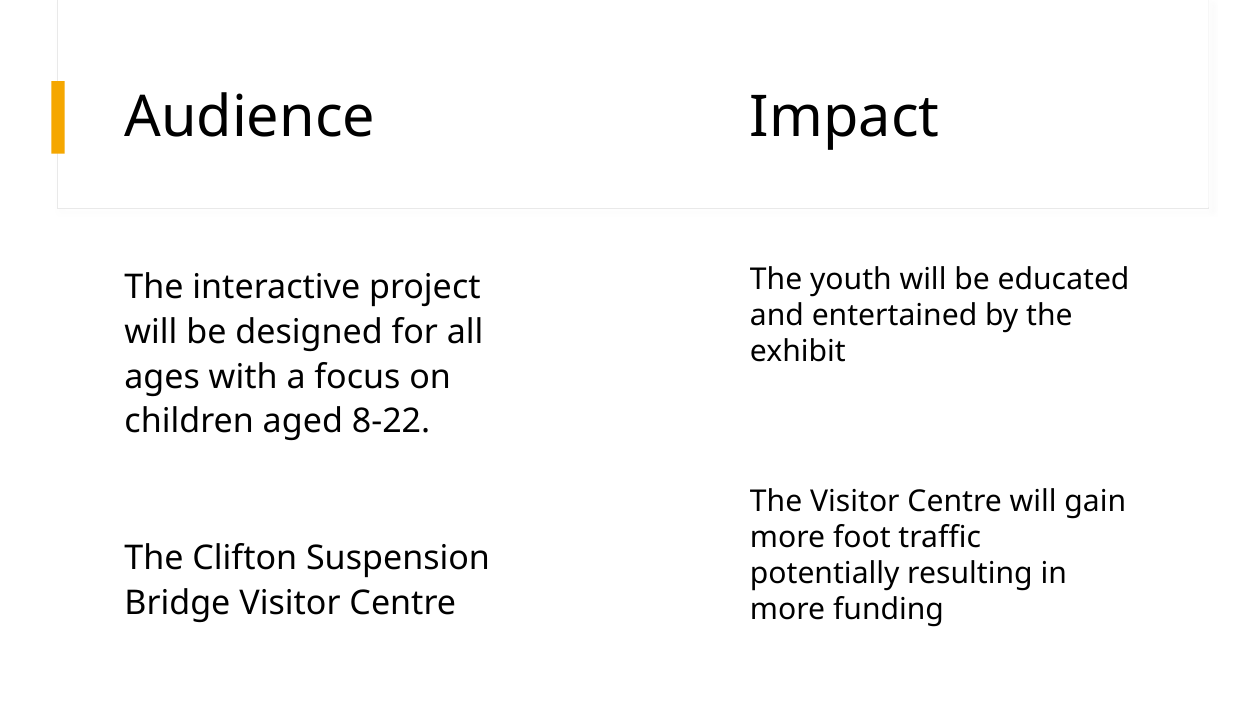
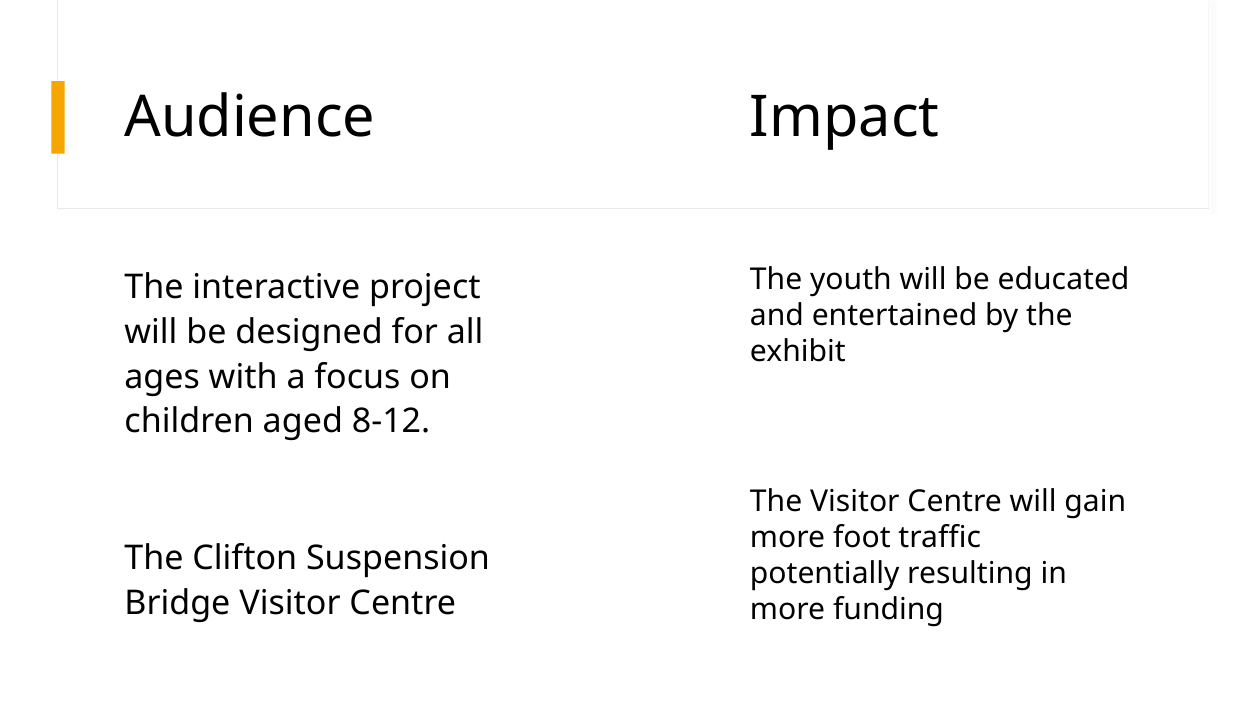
8-22: 8-22 -> 8-12
